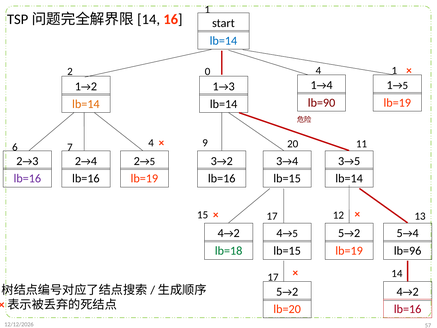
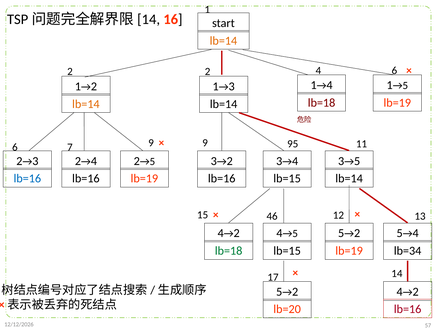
lb=14 at (223, 41) colour: blue -> orange
2 0: 0 -> 2
4 1: 1 -> 6
lb=90 at (322, 103): lb=90 -> lb=18
7 4: 4 -> 9
20: 20 -> 95
lb=16 at (27, 178) colour: purple -> blue
17 at (272, 216): 17 -> 46
lb=96: lb=96 -> lb=34
